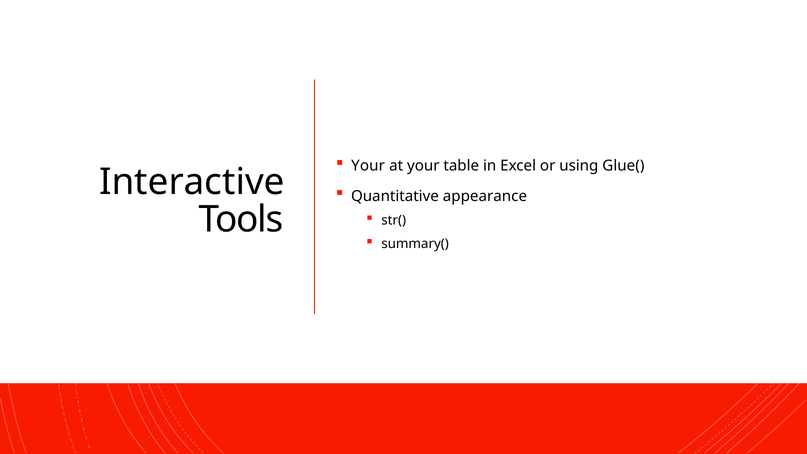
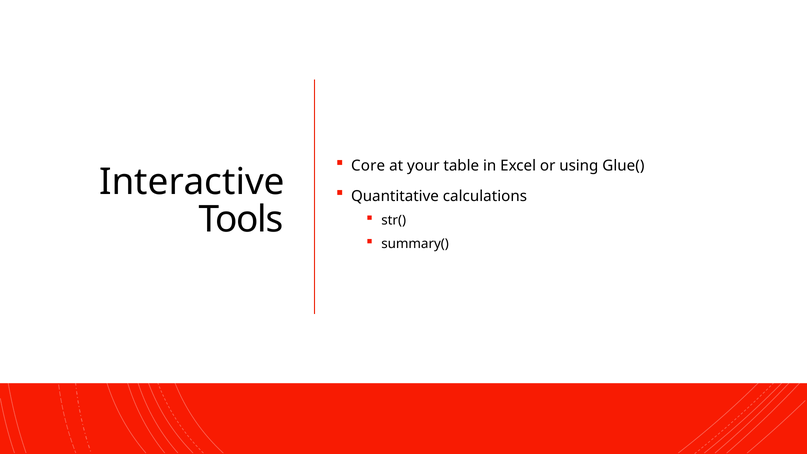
Your at (368, 166): Your -> Core
appearance: appearance -> calculations
